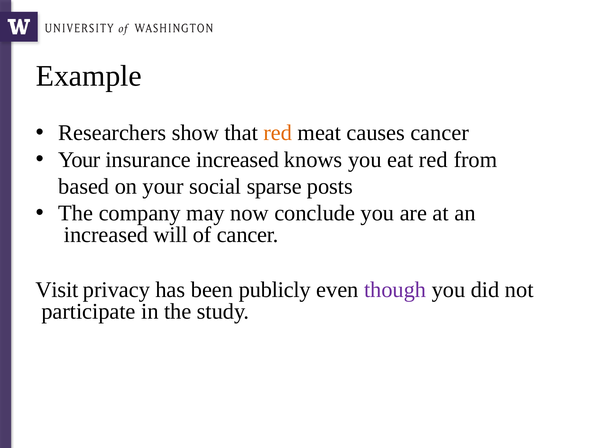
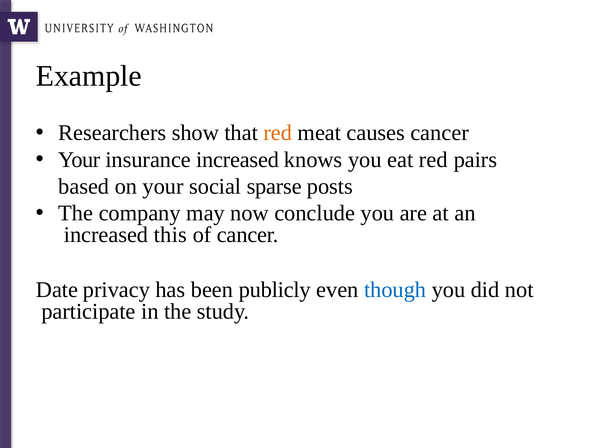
from: from -> pairs
will: will -> this
Visit: Visit -> Date
though colour: purple -> blue
